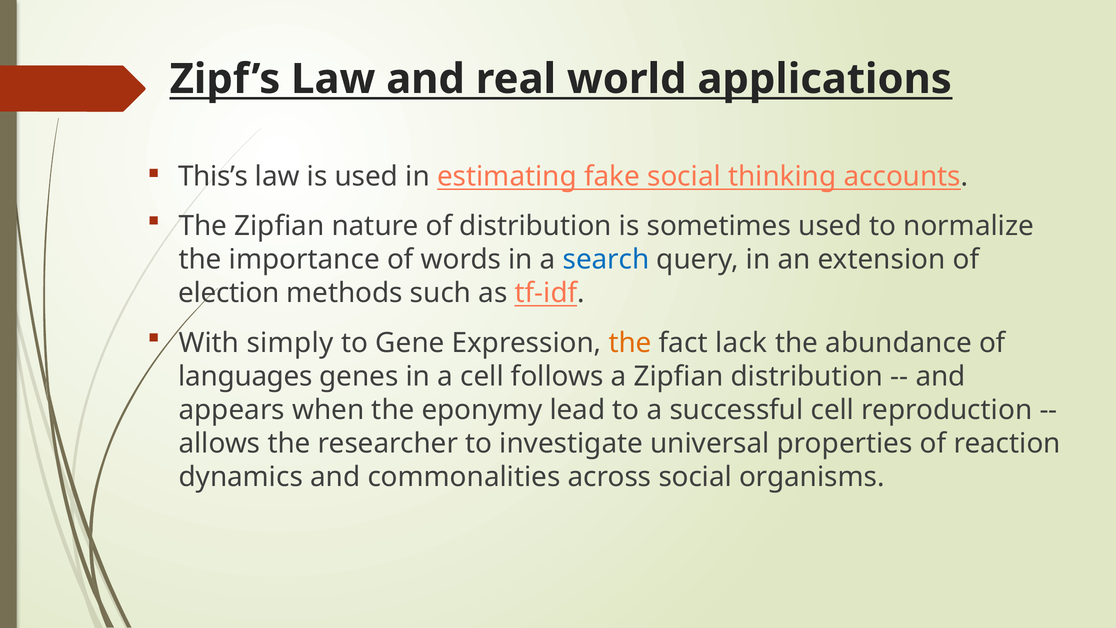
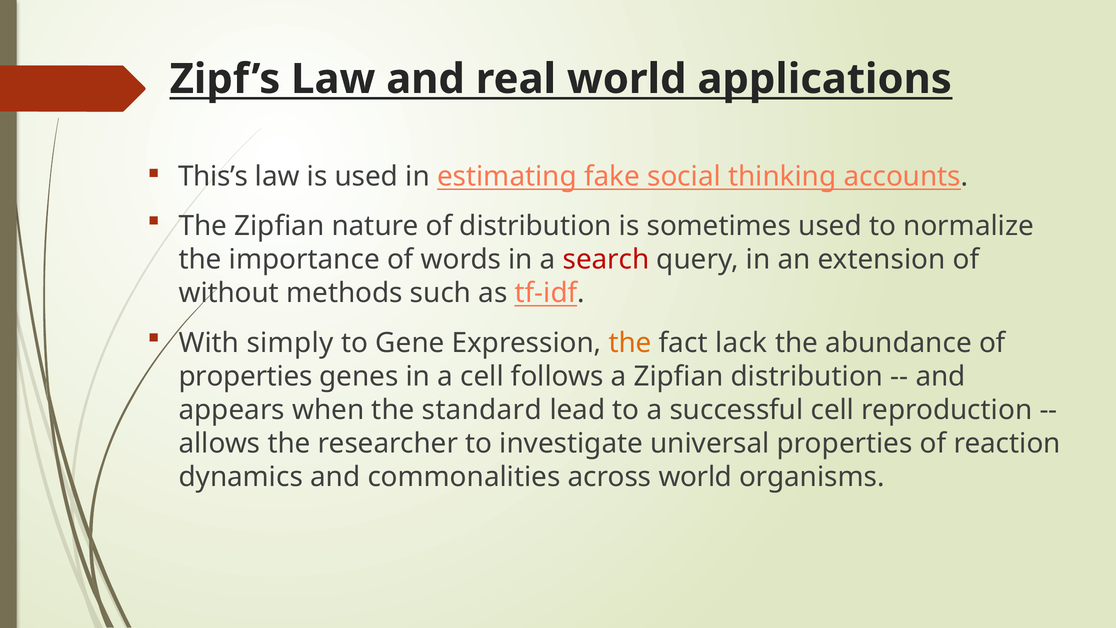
search colour: blue -> red
election: election -> without
languages at (245, 376): languages -> properties
eponymy: eponymy -> standard
across social: social -> world
